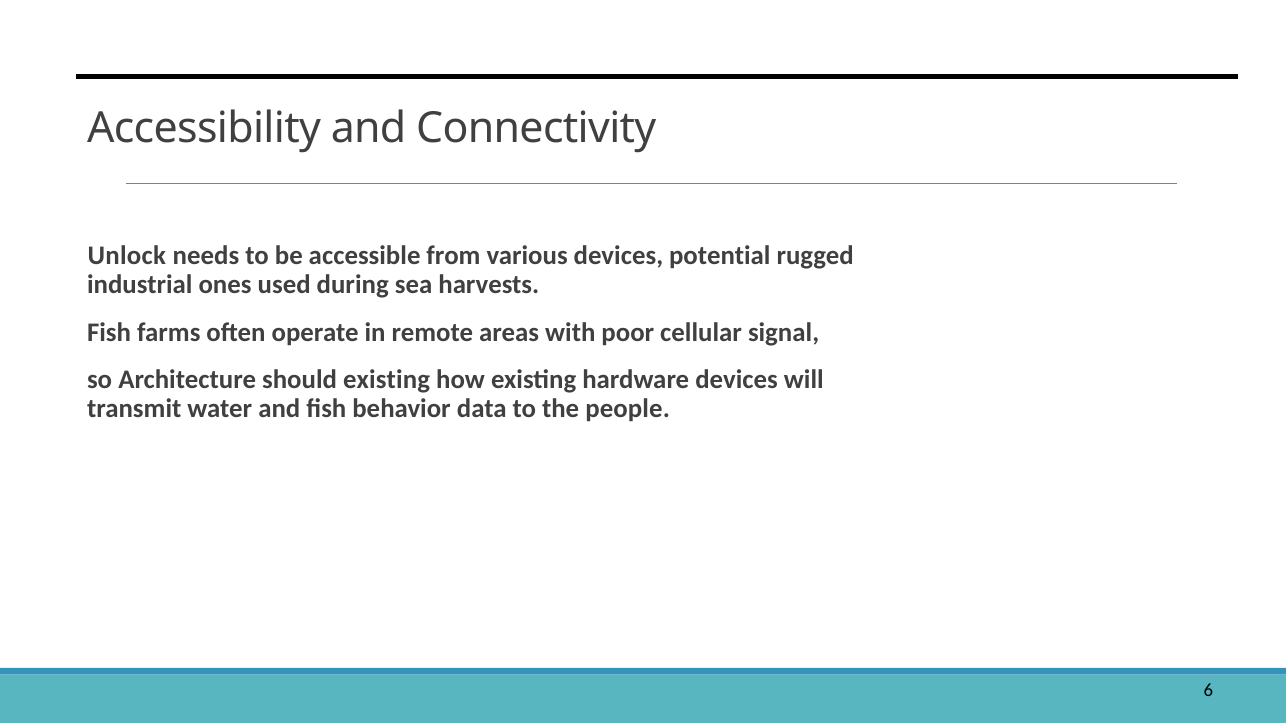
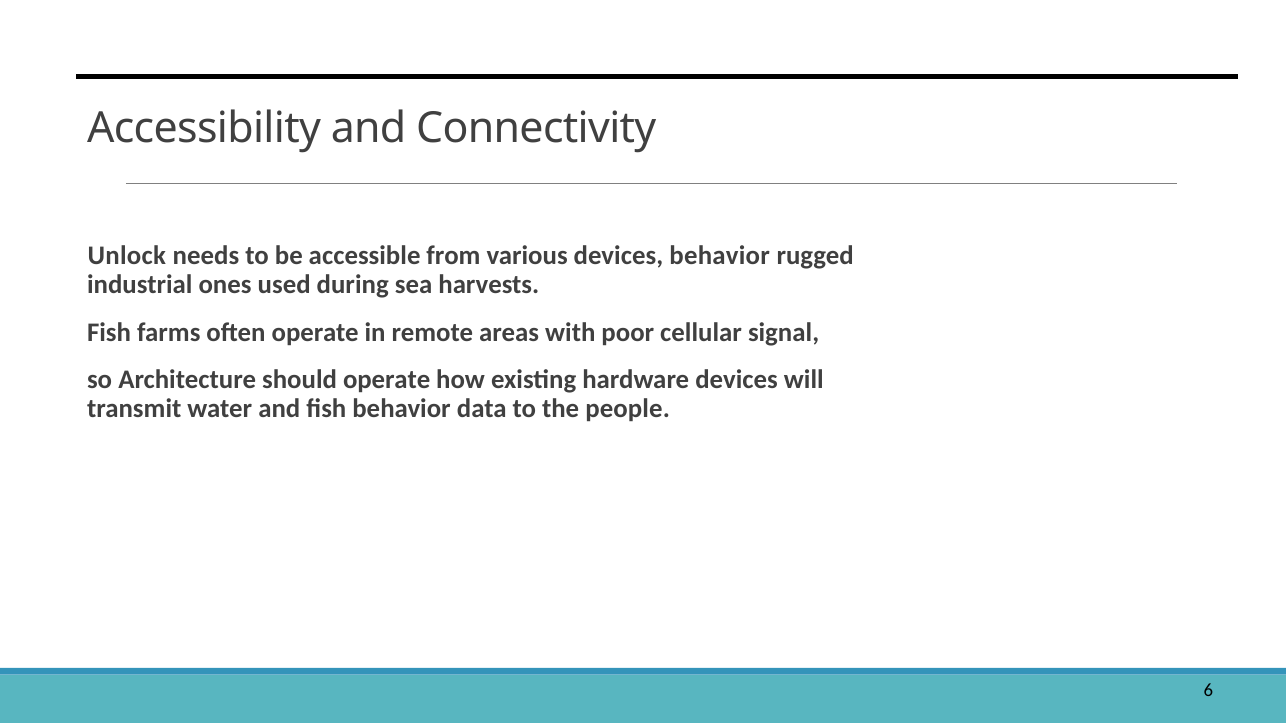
devices potential: potential -> behavior
should existing: existing -> operate
